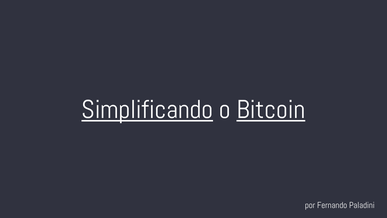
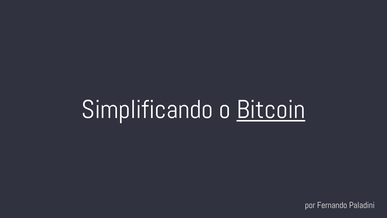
Simplificando underline: present -> none
